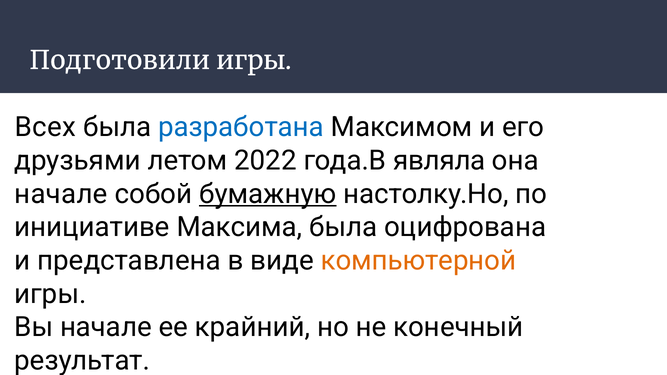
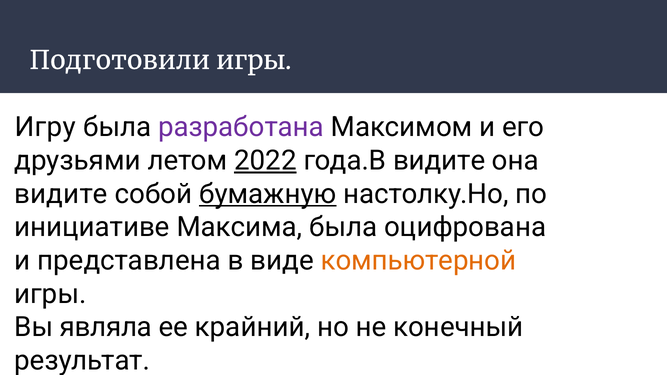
Всех: Всех -> Игру
разработана colour: blue -> purple
2022 underline: none -> present
года.В являла: являла -> видите
начале at (61, 194): начале -> видите
Вы начале: начале -> являла
